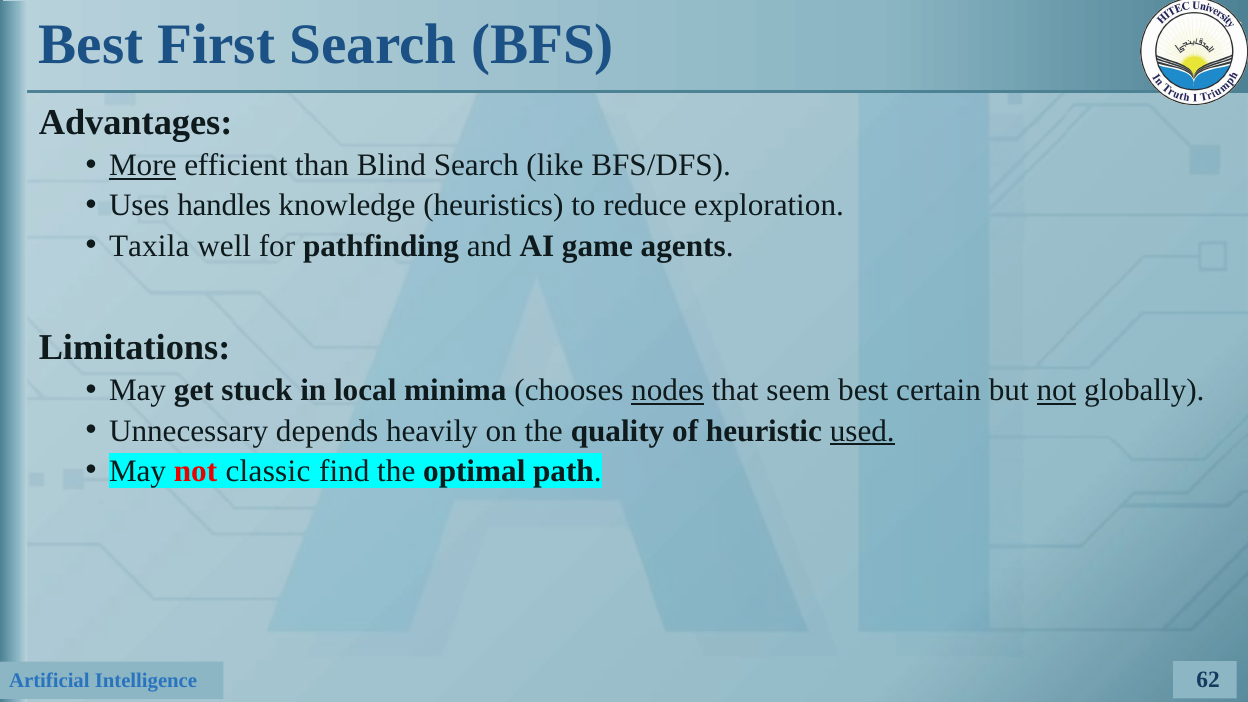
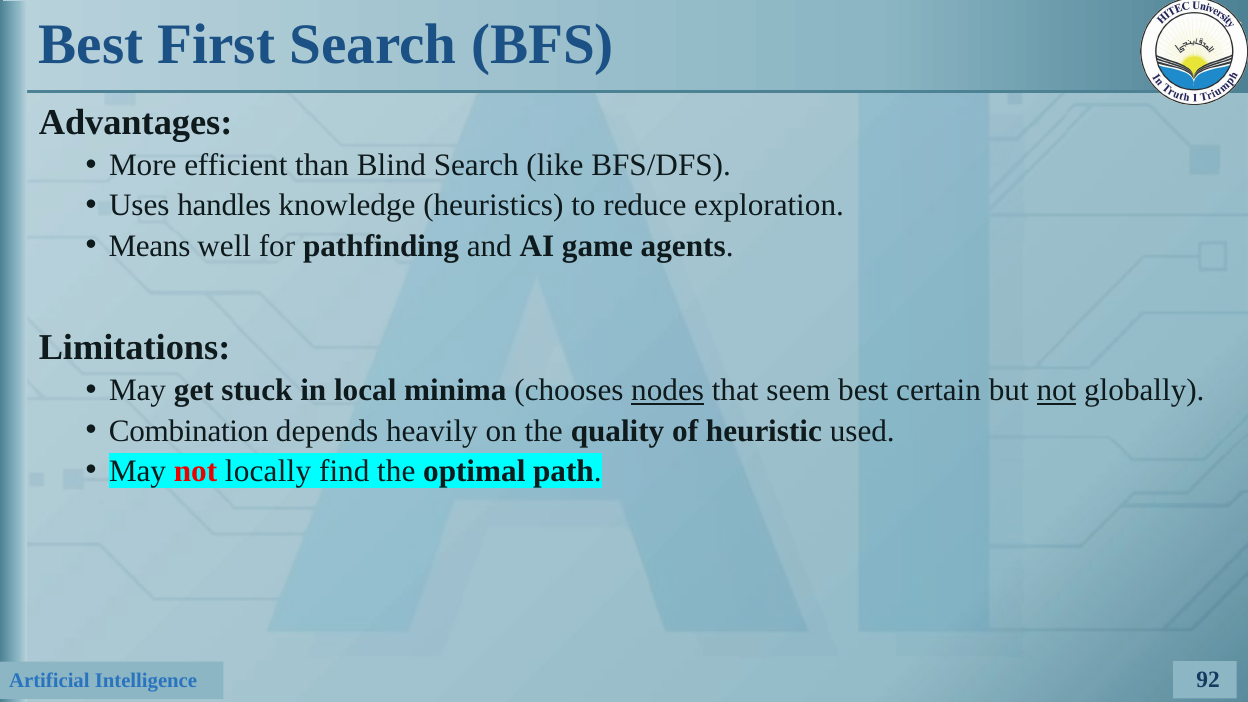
More underline: present -> none
Taxila: Taxila -> Means
Unnecessary: Unnecessary -> Combination
used underline: present -> none
classic: classic -> locally
62: 62 -> 92
